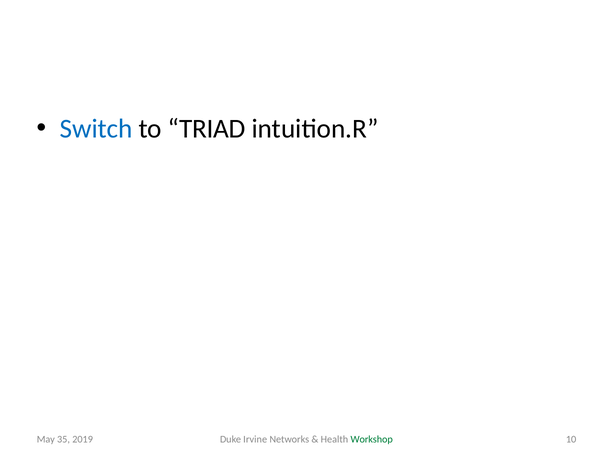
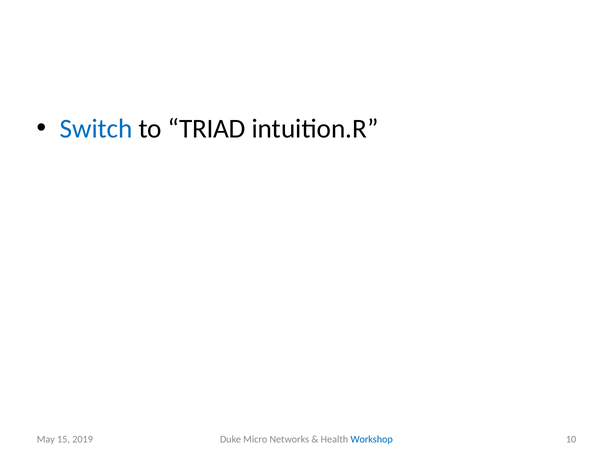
Irvine: Irvine -> Micro
Workshop colour: green -> blue
35: 35 -> 15
